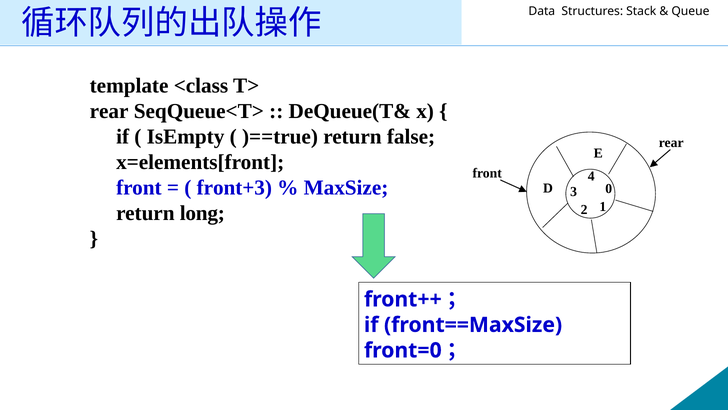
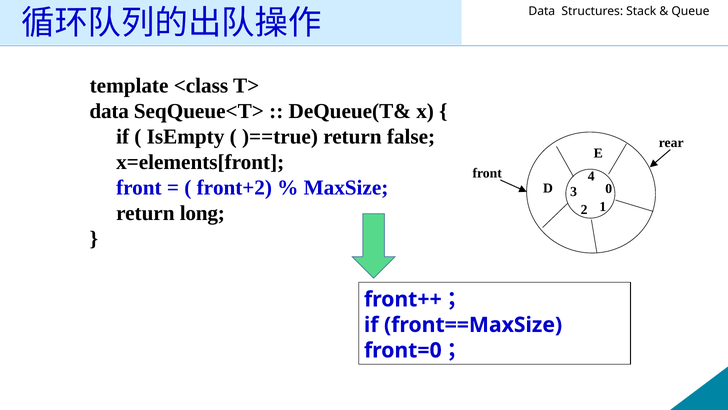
rear at (109, 111): rear -> data
front+3: front+3 -> front+2
